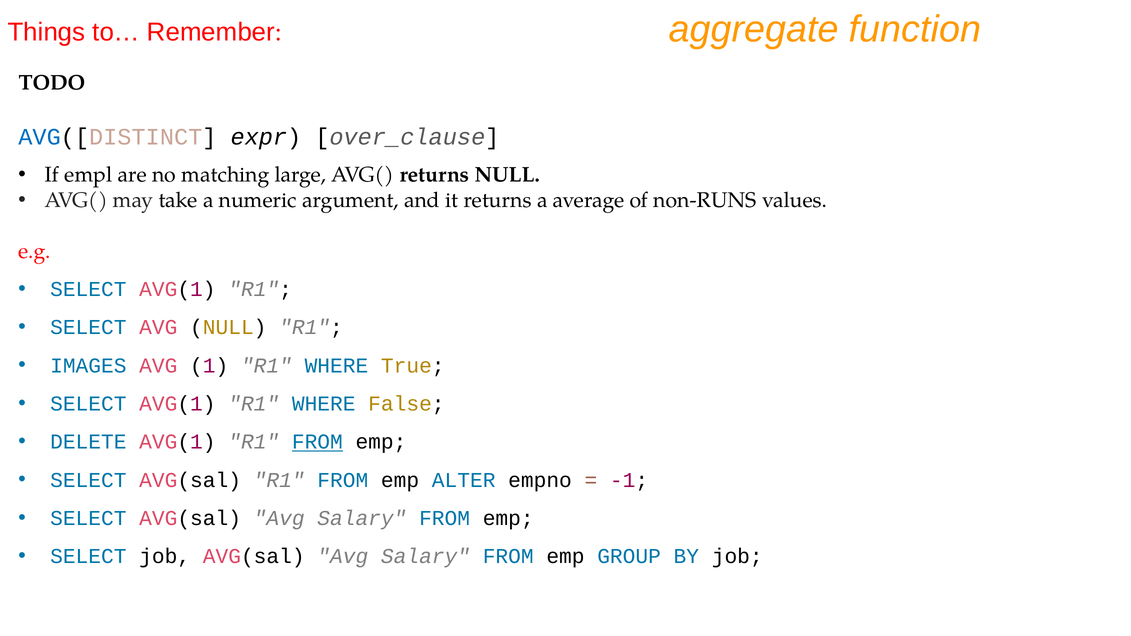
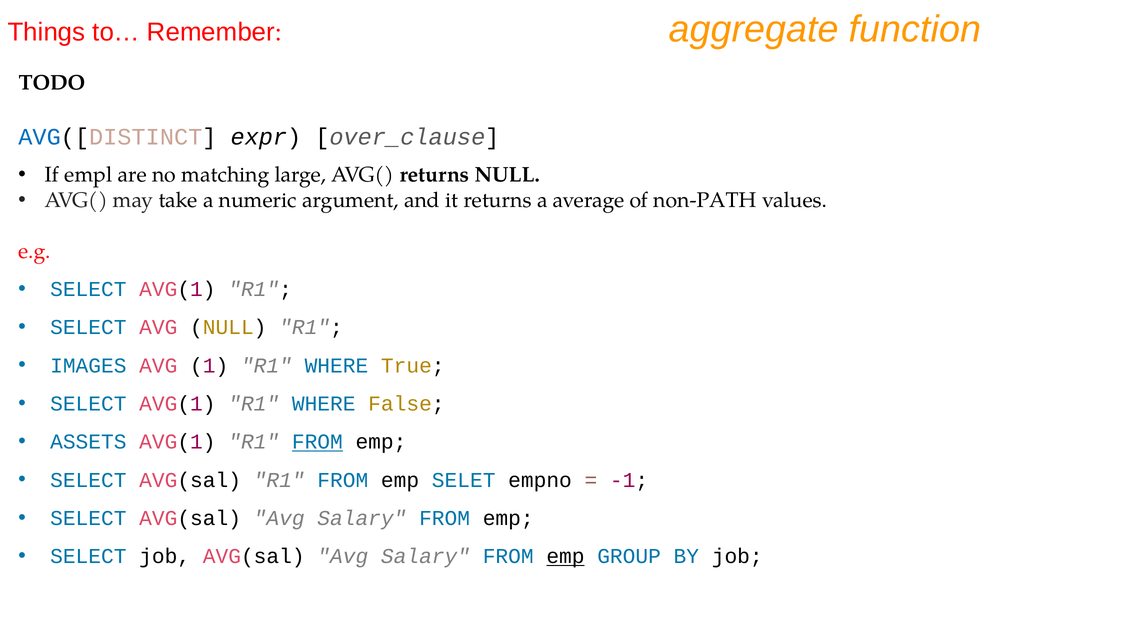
non-RUNS: non-RUNS -> non-PATH
DELETE: DELETE -> ASSETS
ALTER: ALTER -> SELET
emp at (565, 557) underline: none -> present
